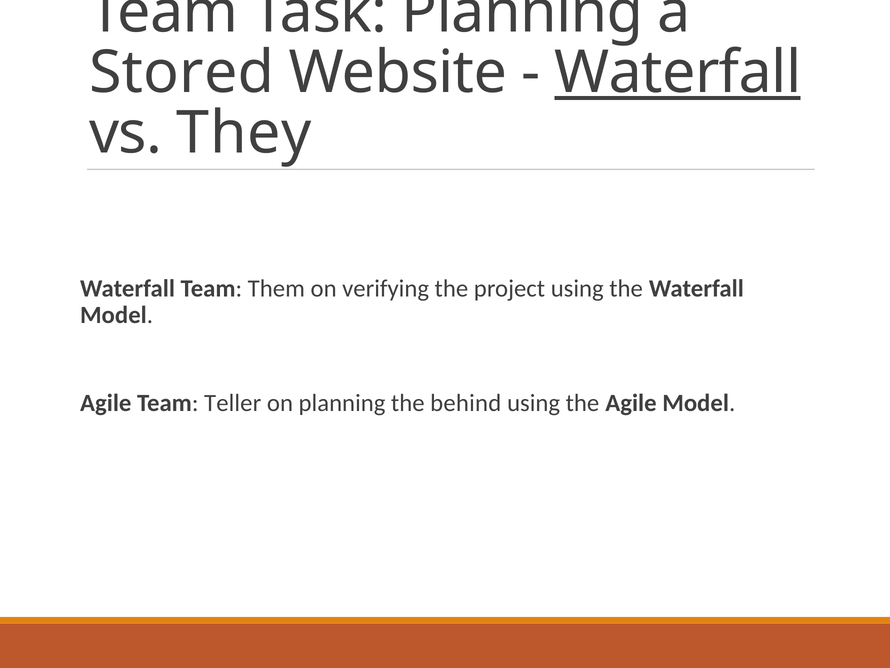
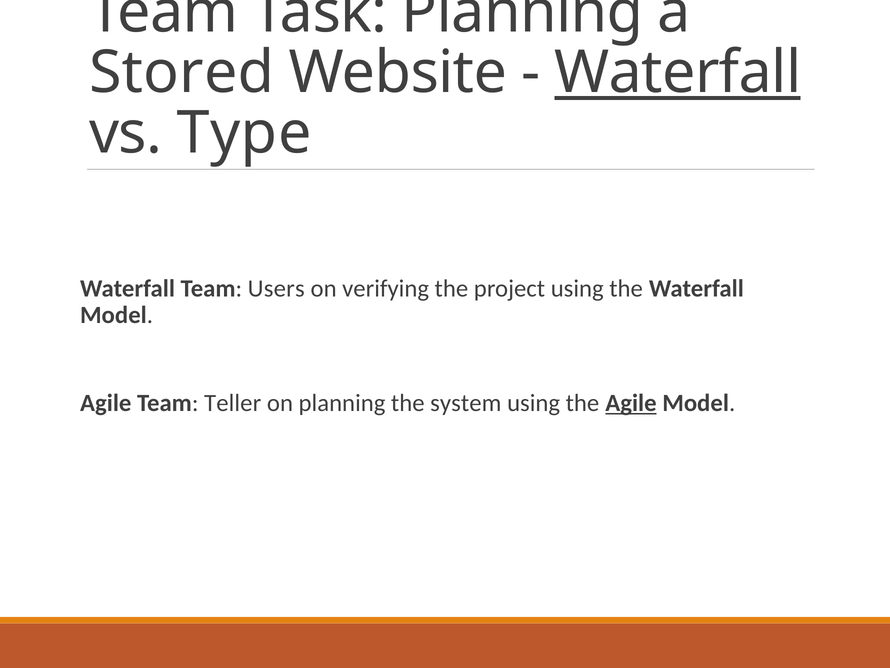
They: They -> Type
Them: Them -> Users
behind: behind -> system
Agile at (631, 403) underline: none -> present
